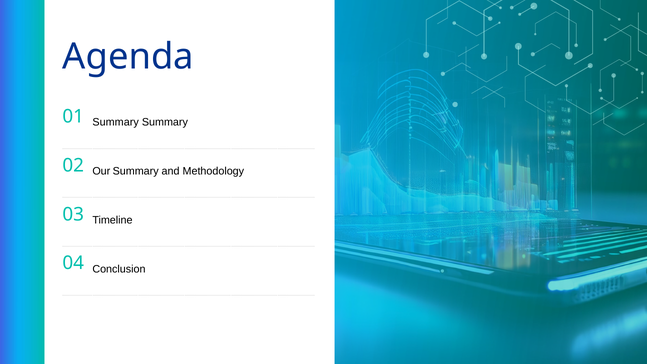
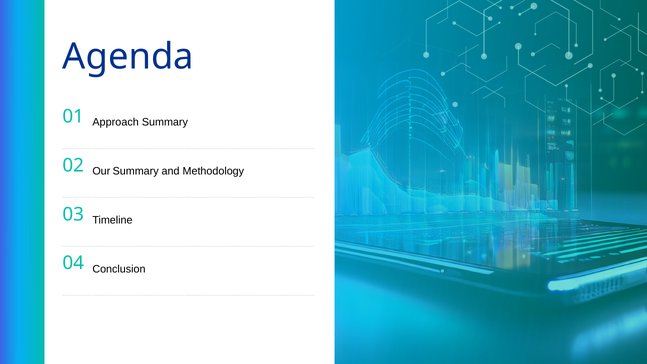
01 Summary: Summary -> Approach
